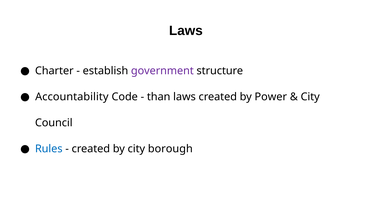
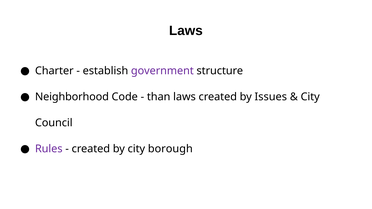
Accountability: Accountability -> Neighborhood
Power: Power -> Issues
Rules colour: blue -> purple
